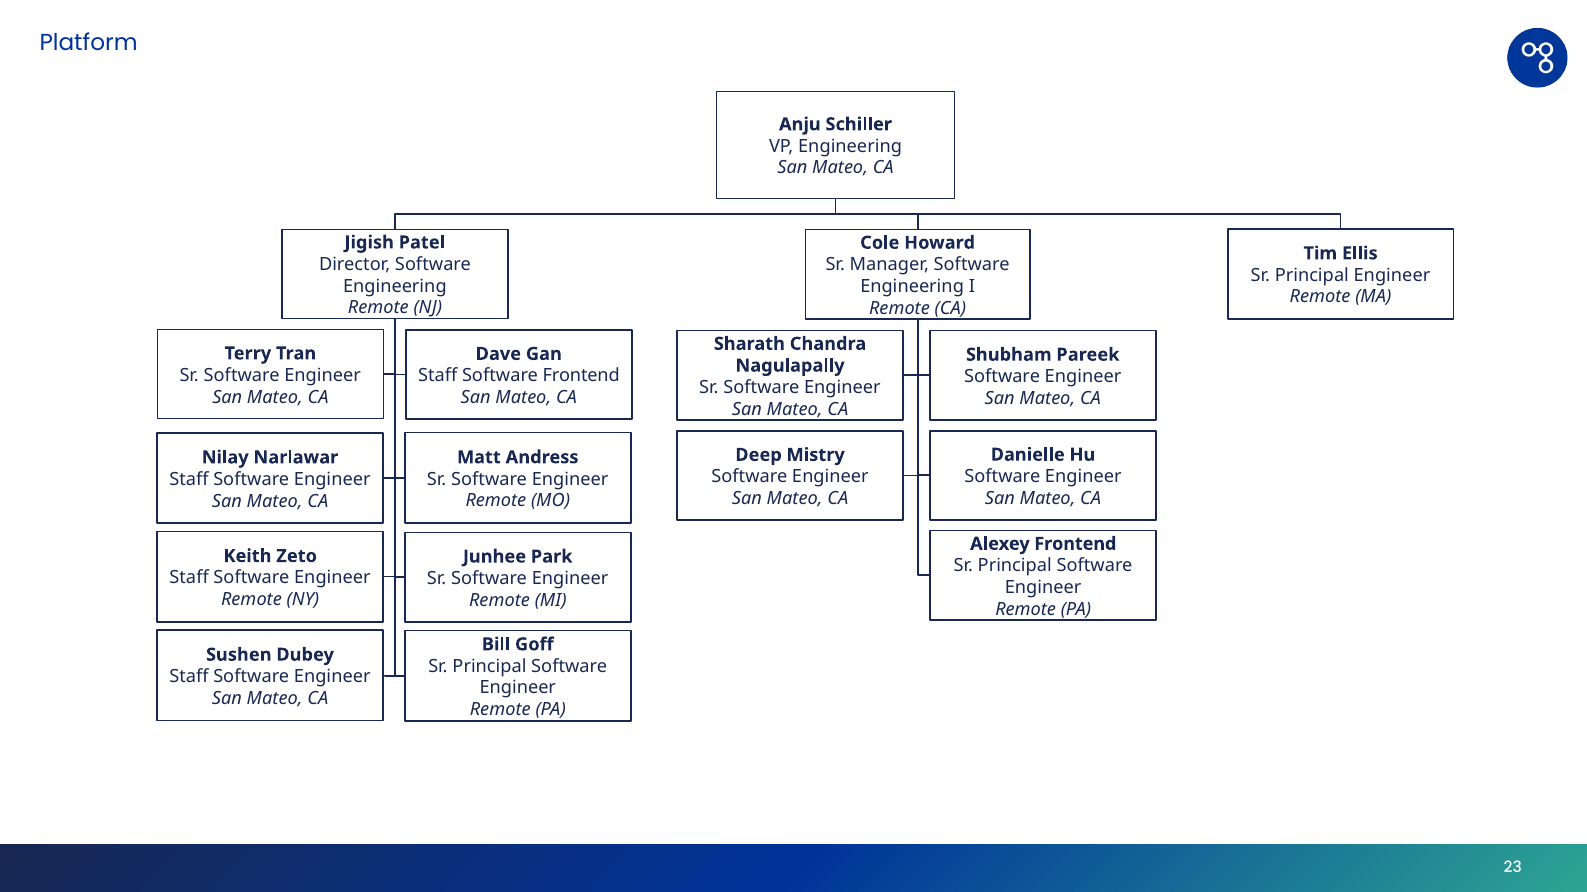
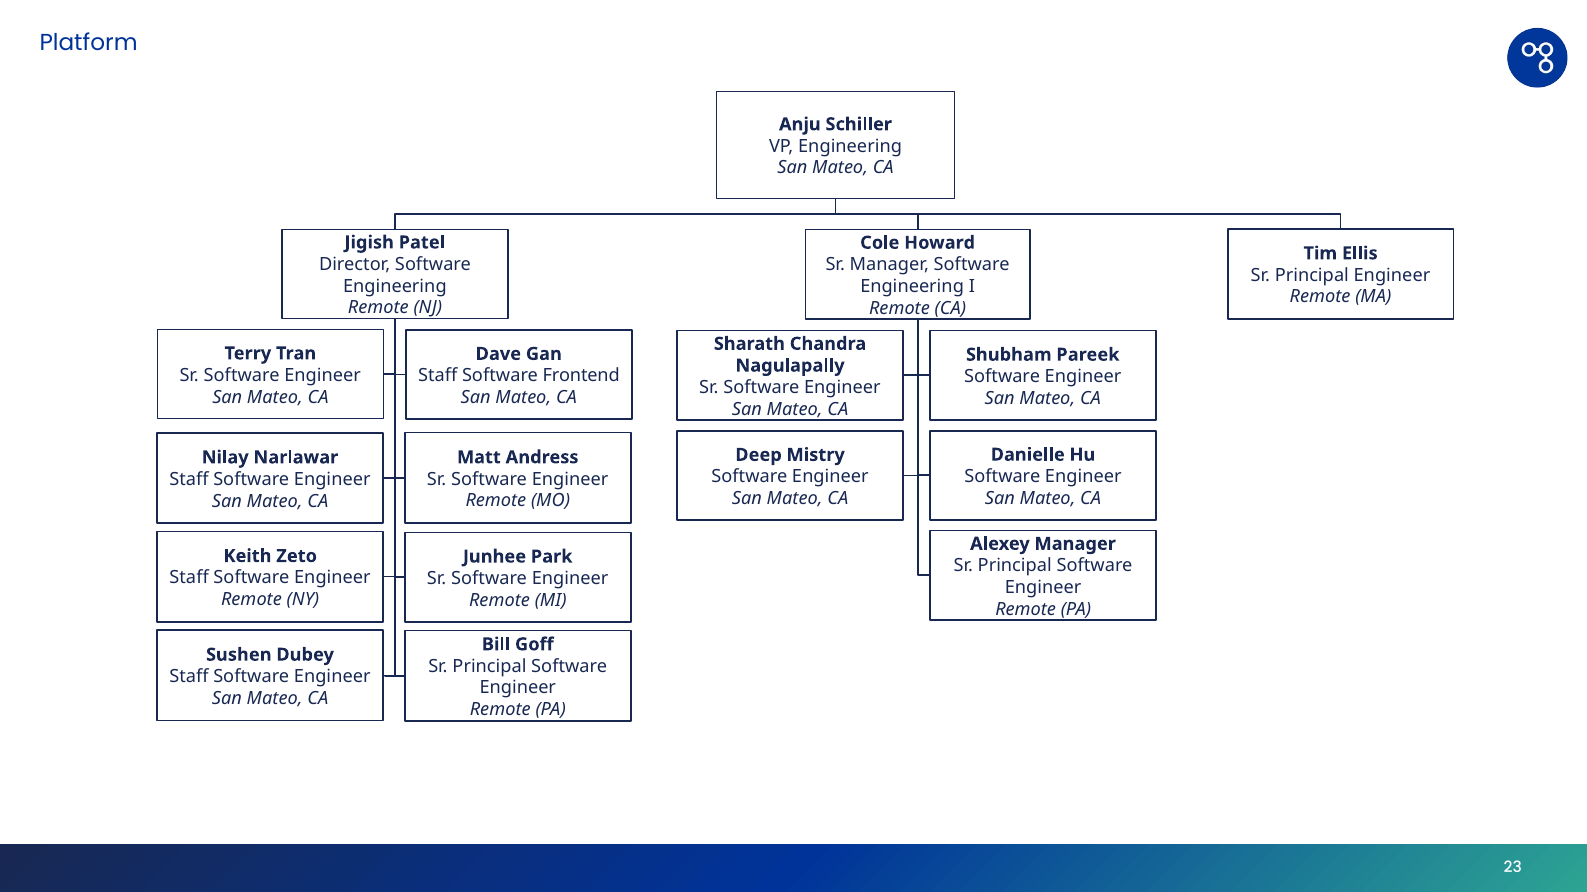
Alexey Frontend: Frontend -> Manager
